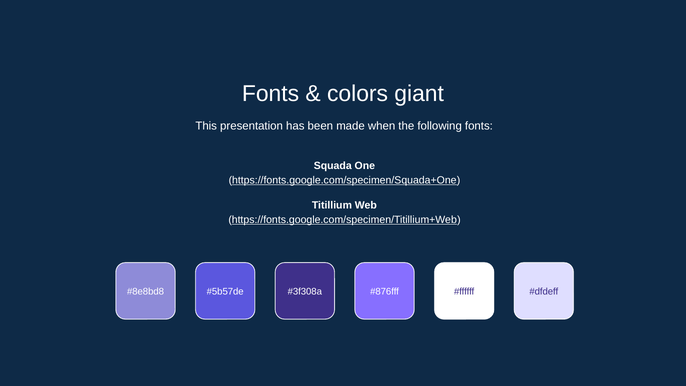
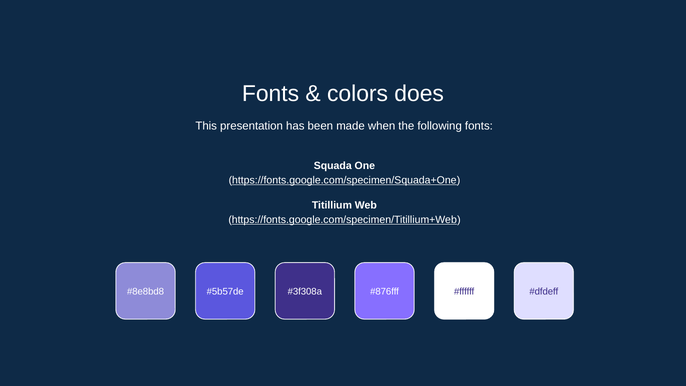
giant: giant -> does
